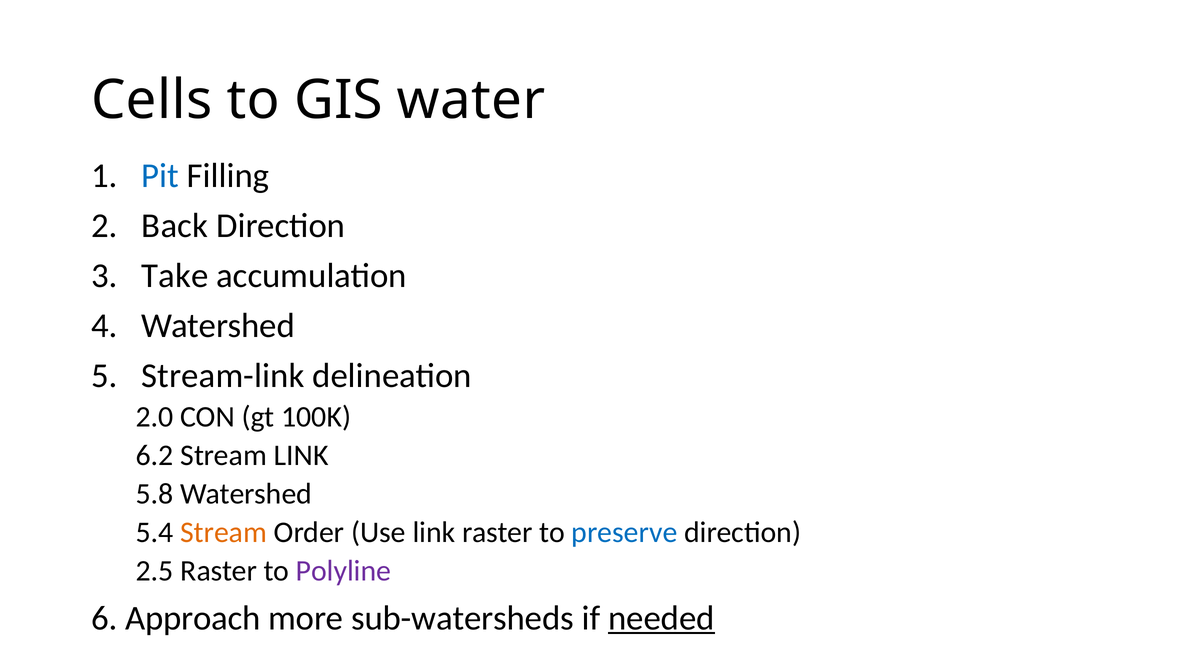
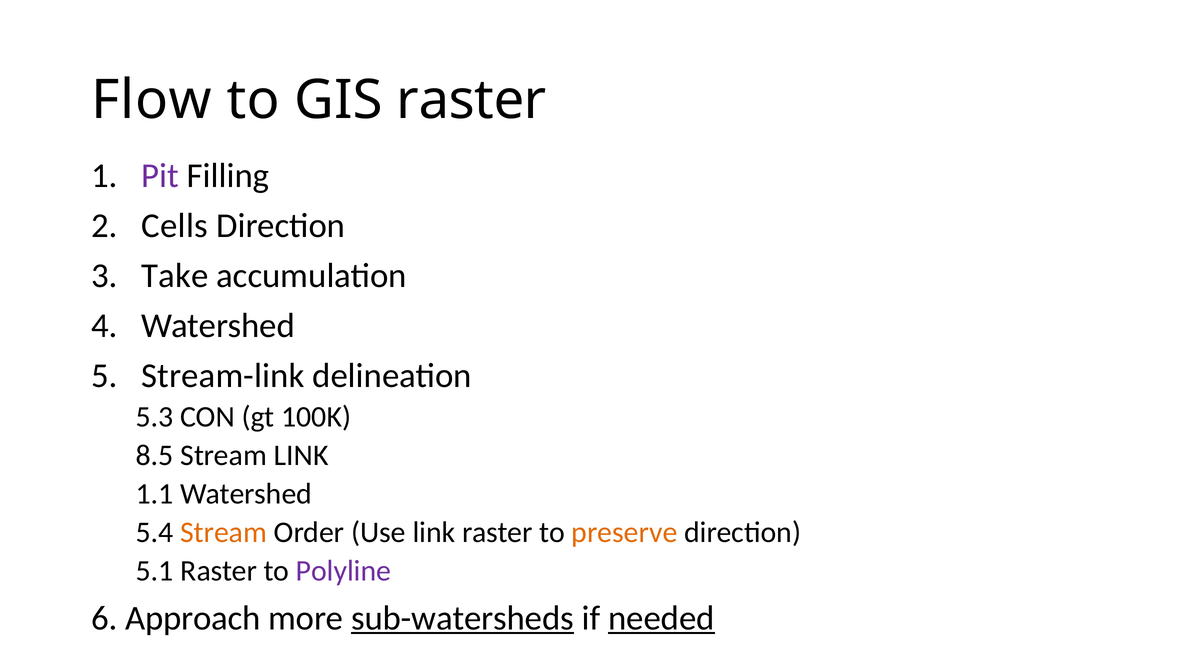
Cells: Cells -> Flow
GIS water: water -> raster
Pit colour: blue -> purple
Back: Back -> Cells
2.0: 2.0 -> 5.3
6.2: 6.2 -> 8.5
5.8: 5.8 -> 1.1
preserve colour: blue -> orange
2.5: 2.5 -> 5.1
sub-watersheds underline: none -> present
